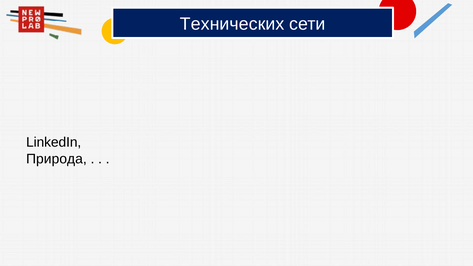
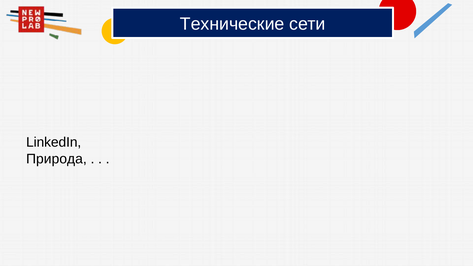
Технических: Технических -> Технические
